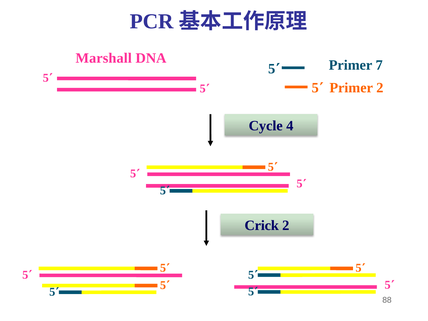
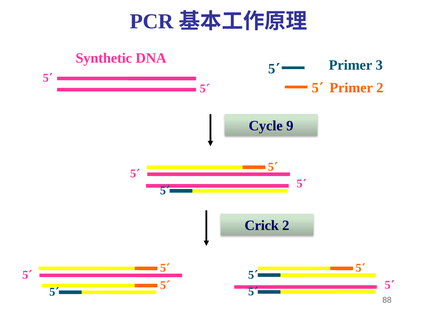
Marshall: Marshall -> Synthetic
7: 7 -> 3
4: 4 -> 9
